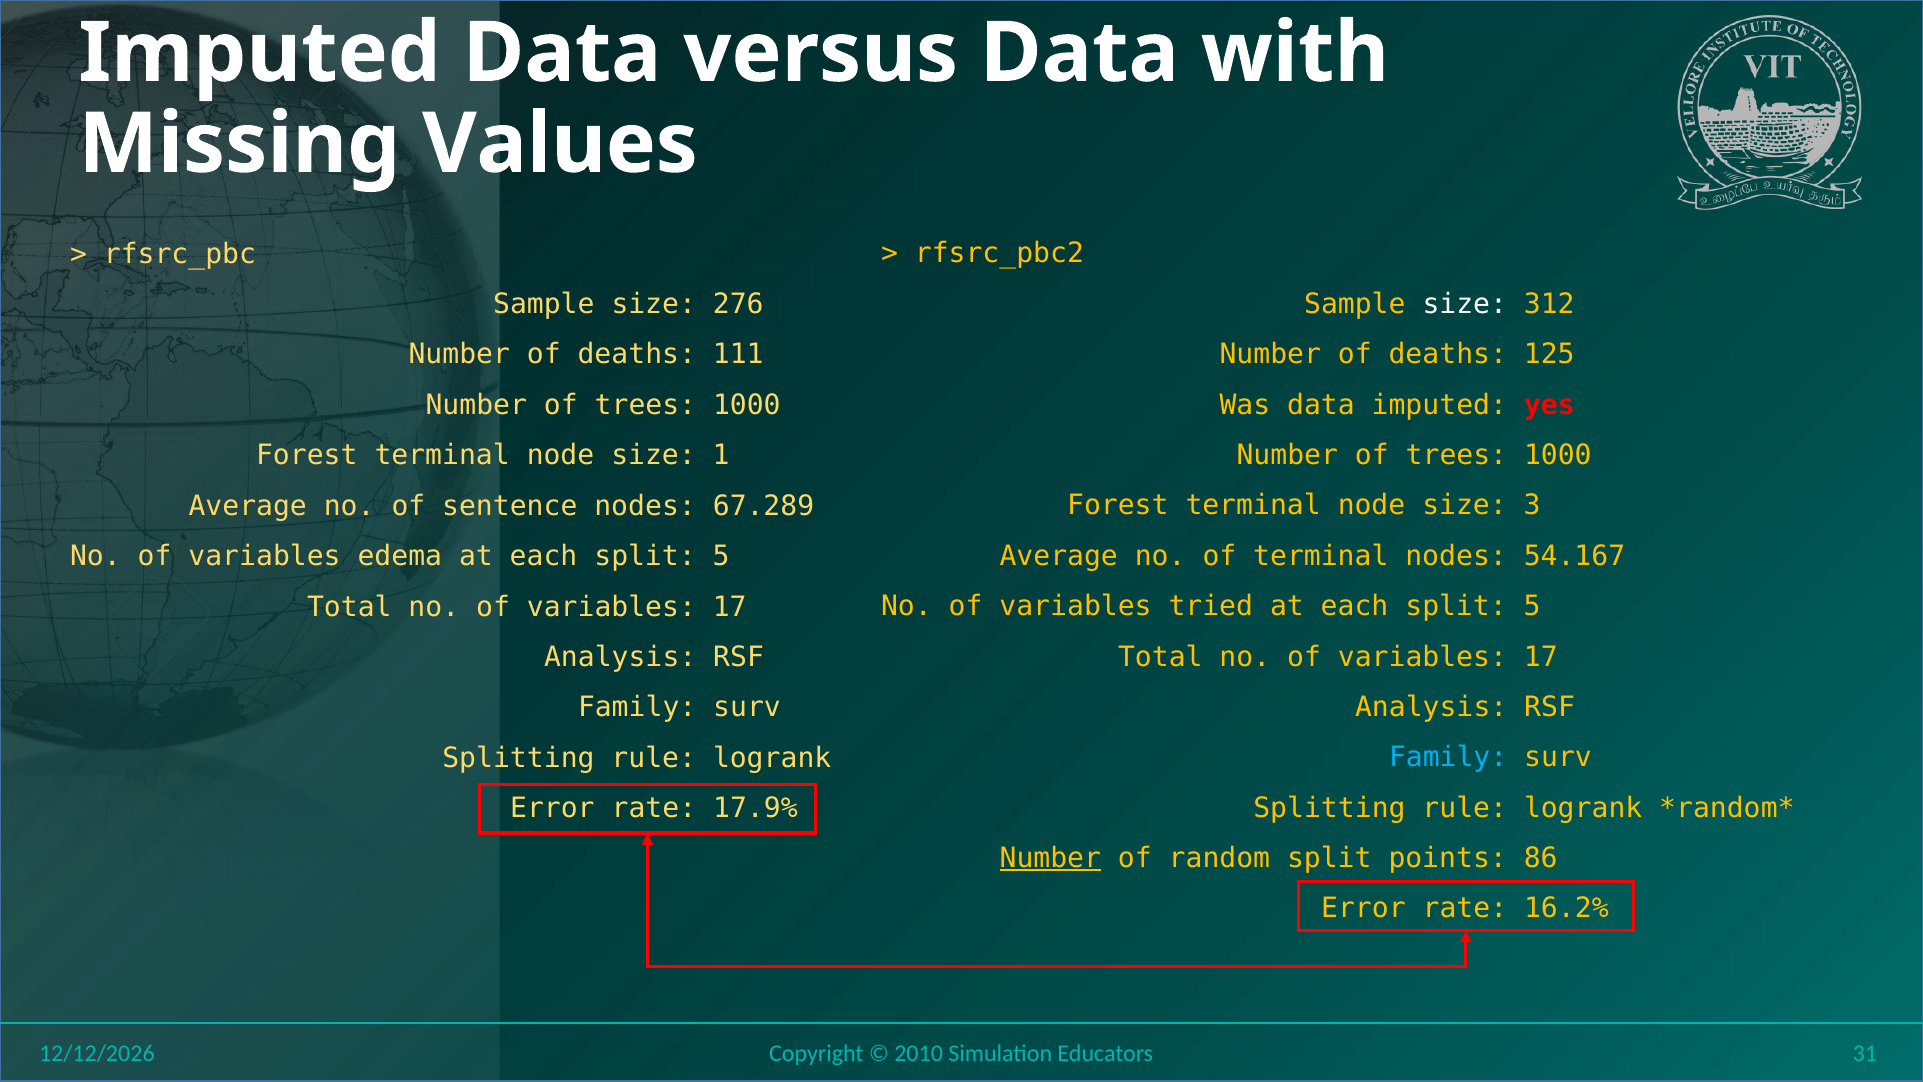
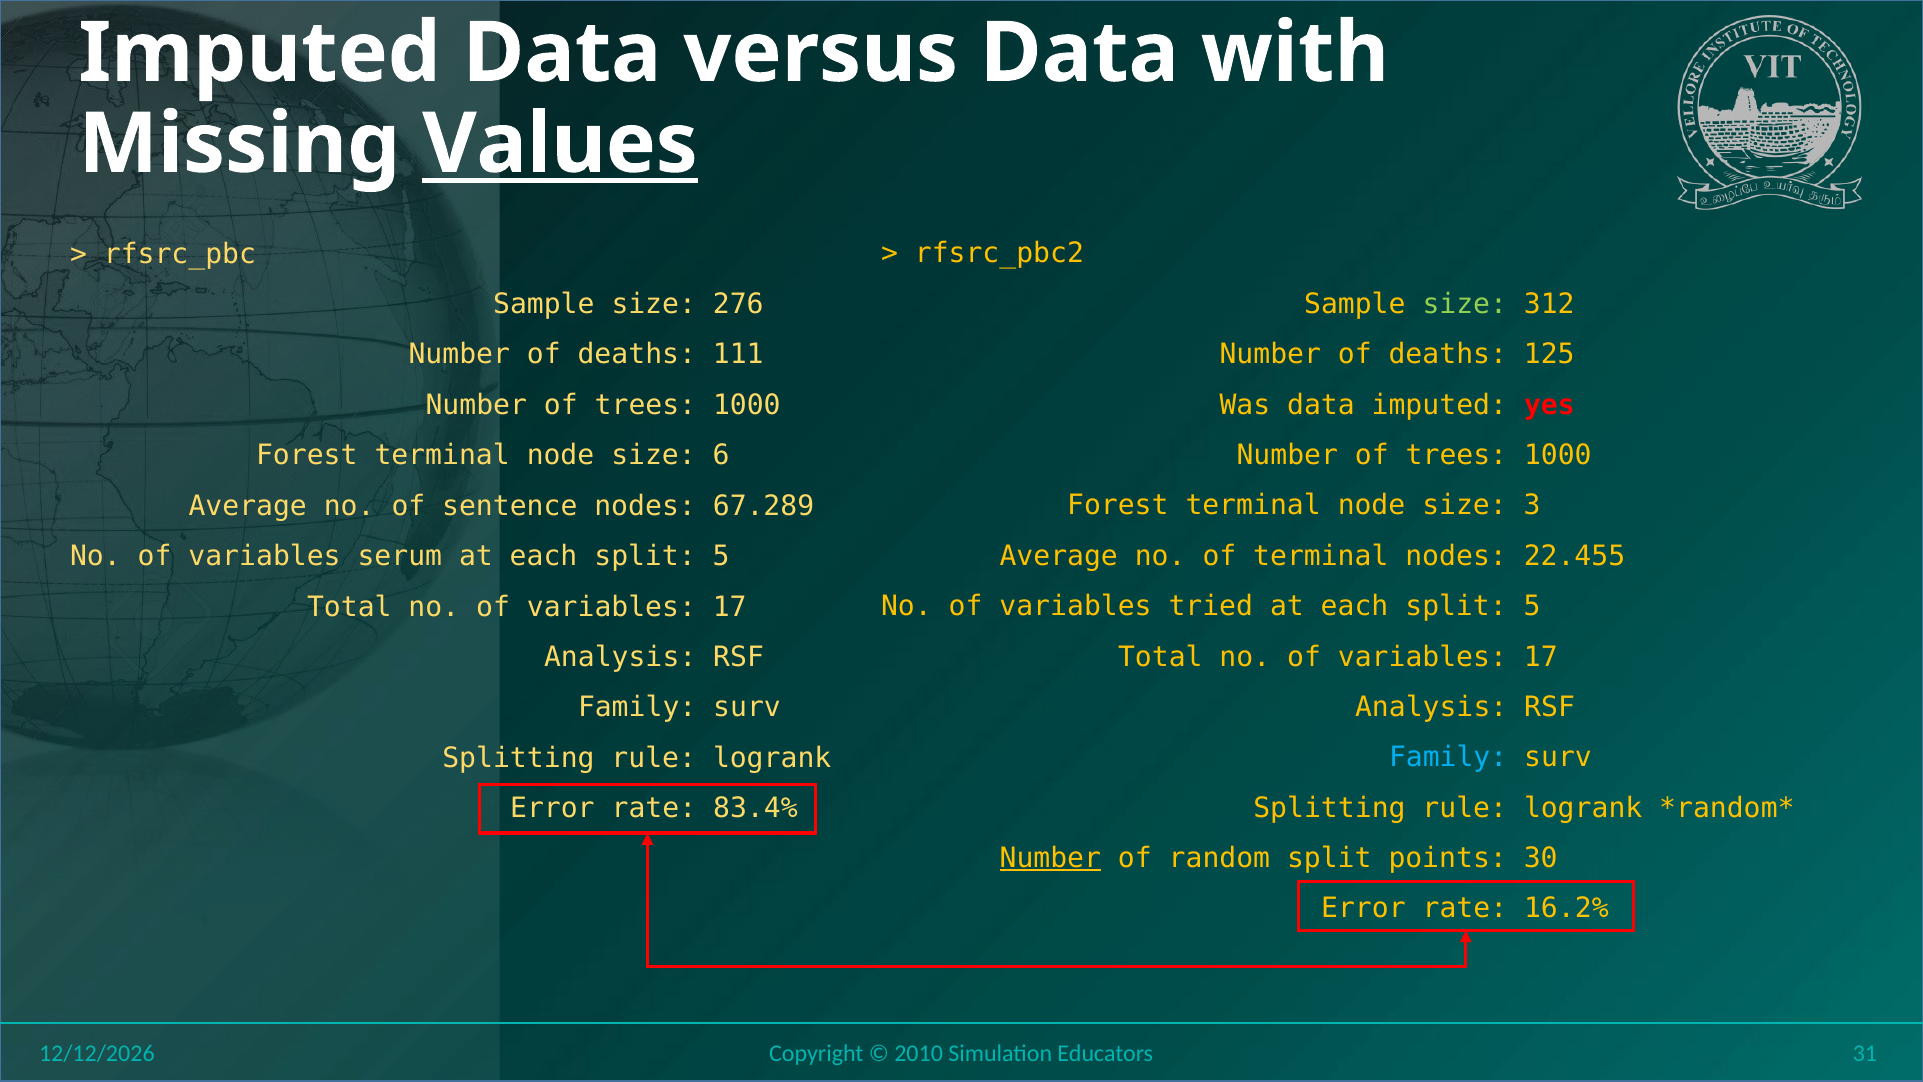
Values underline: none -> present
size at (1465, 304) colour: white -> light green
1: 1 -> 6
54.167: 54.167 -> 22.455
edema: edema -> serum
17.9%: 17.9% -> 83.4%
86: 86 -> 30
